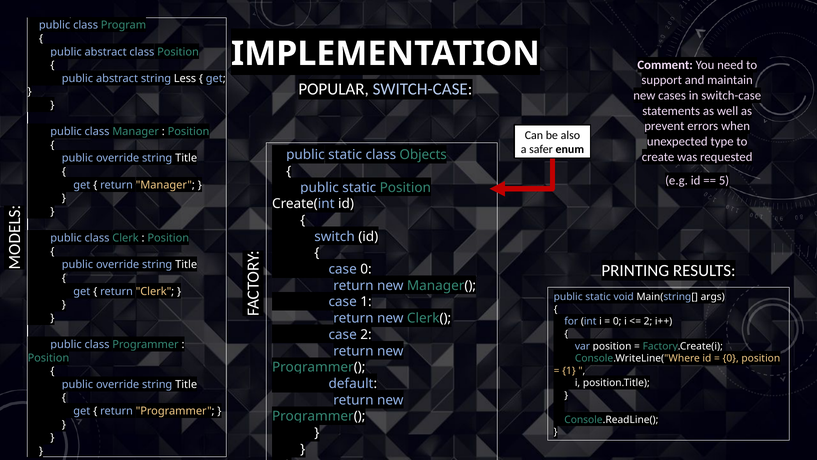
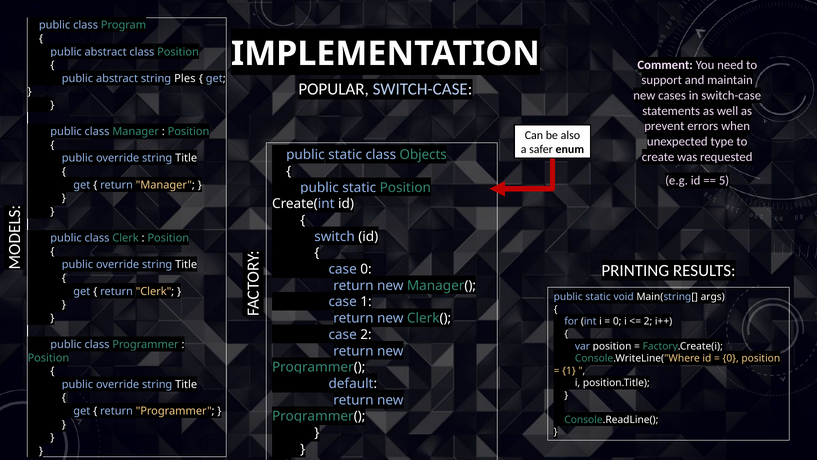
Less: Less -> Ples
